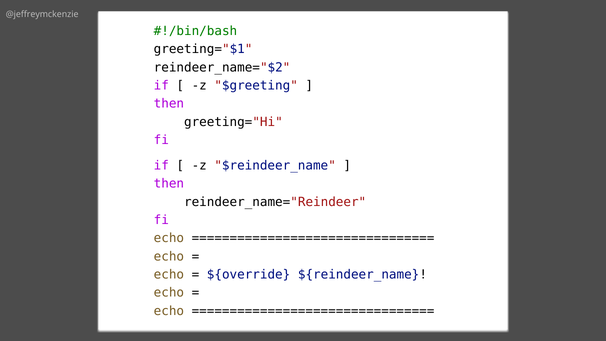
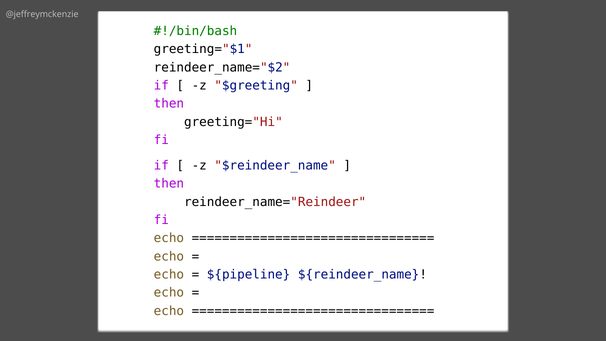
${override: ${override -> ${pipeline
